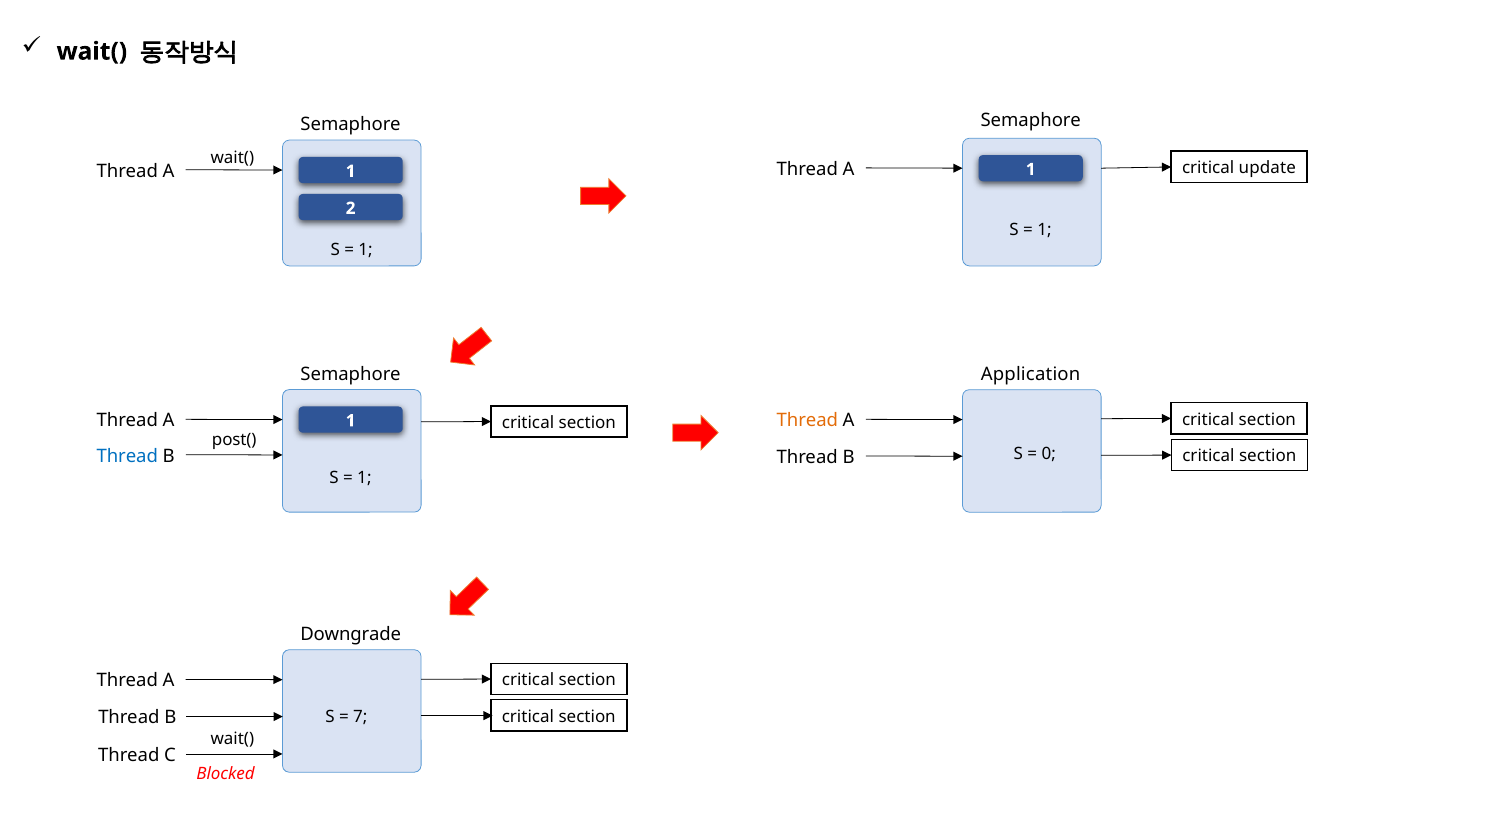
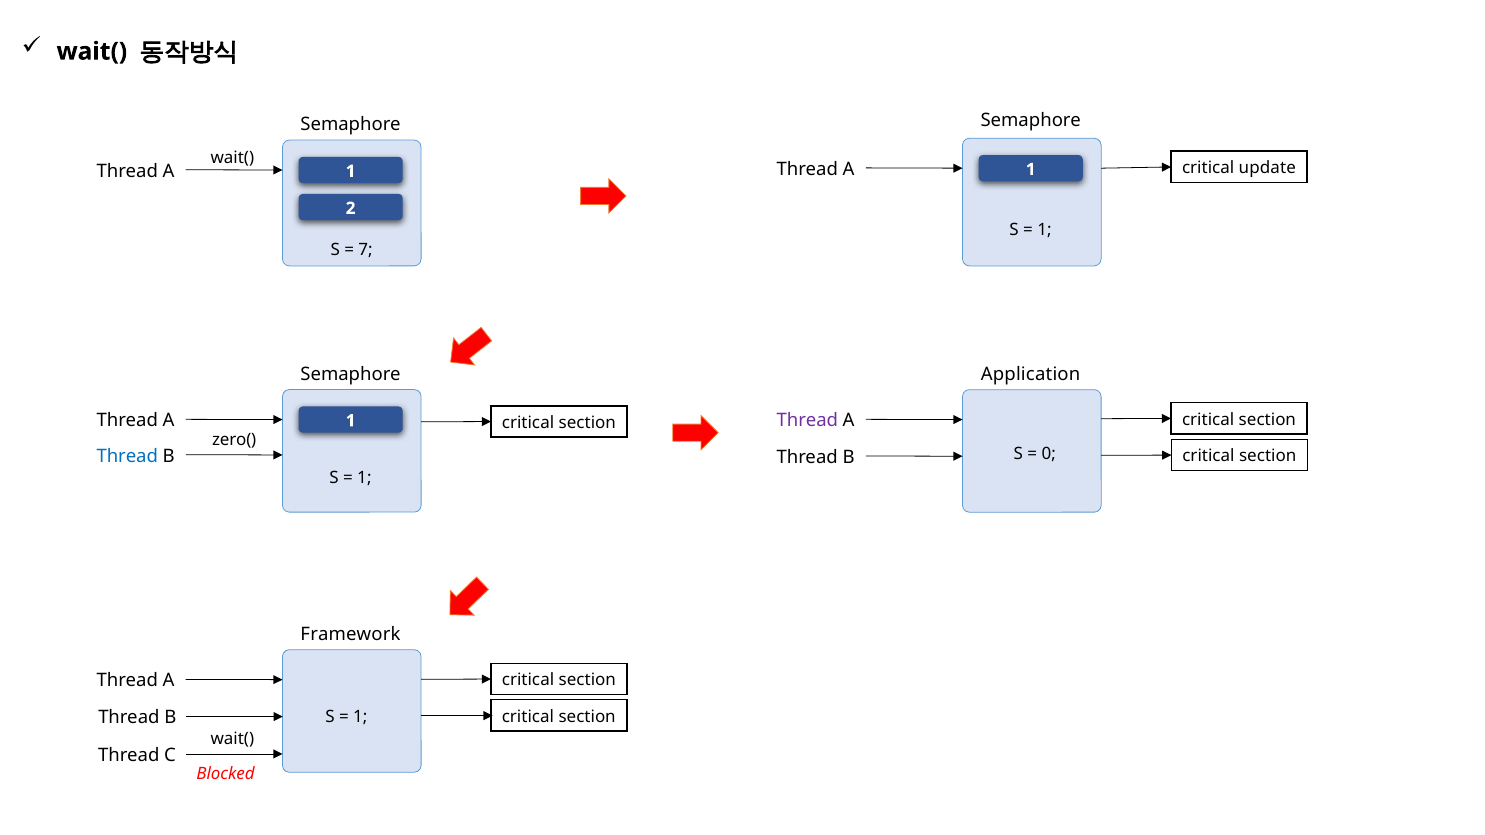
1 at (366, 250): 1 -> 7
Thread at (807, 421) colour: orange -> purple
post(: post( -> zero(
Downgrade: Downgrade -> Framework
7 at (360, 717): 7 -> 1
